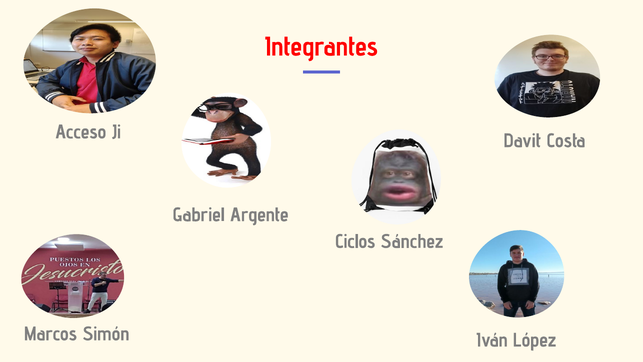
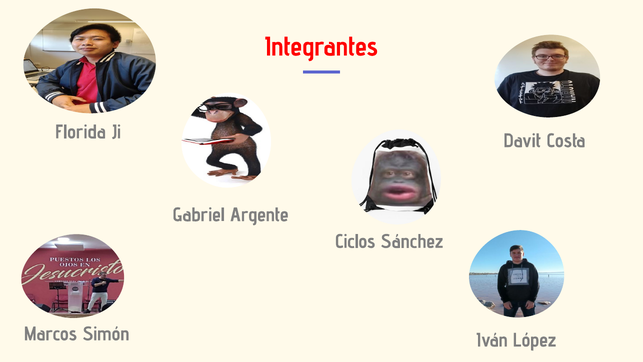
Acceso: Acceso -> Florida
